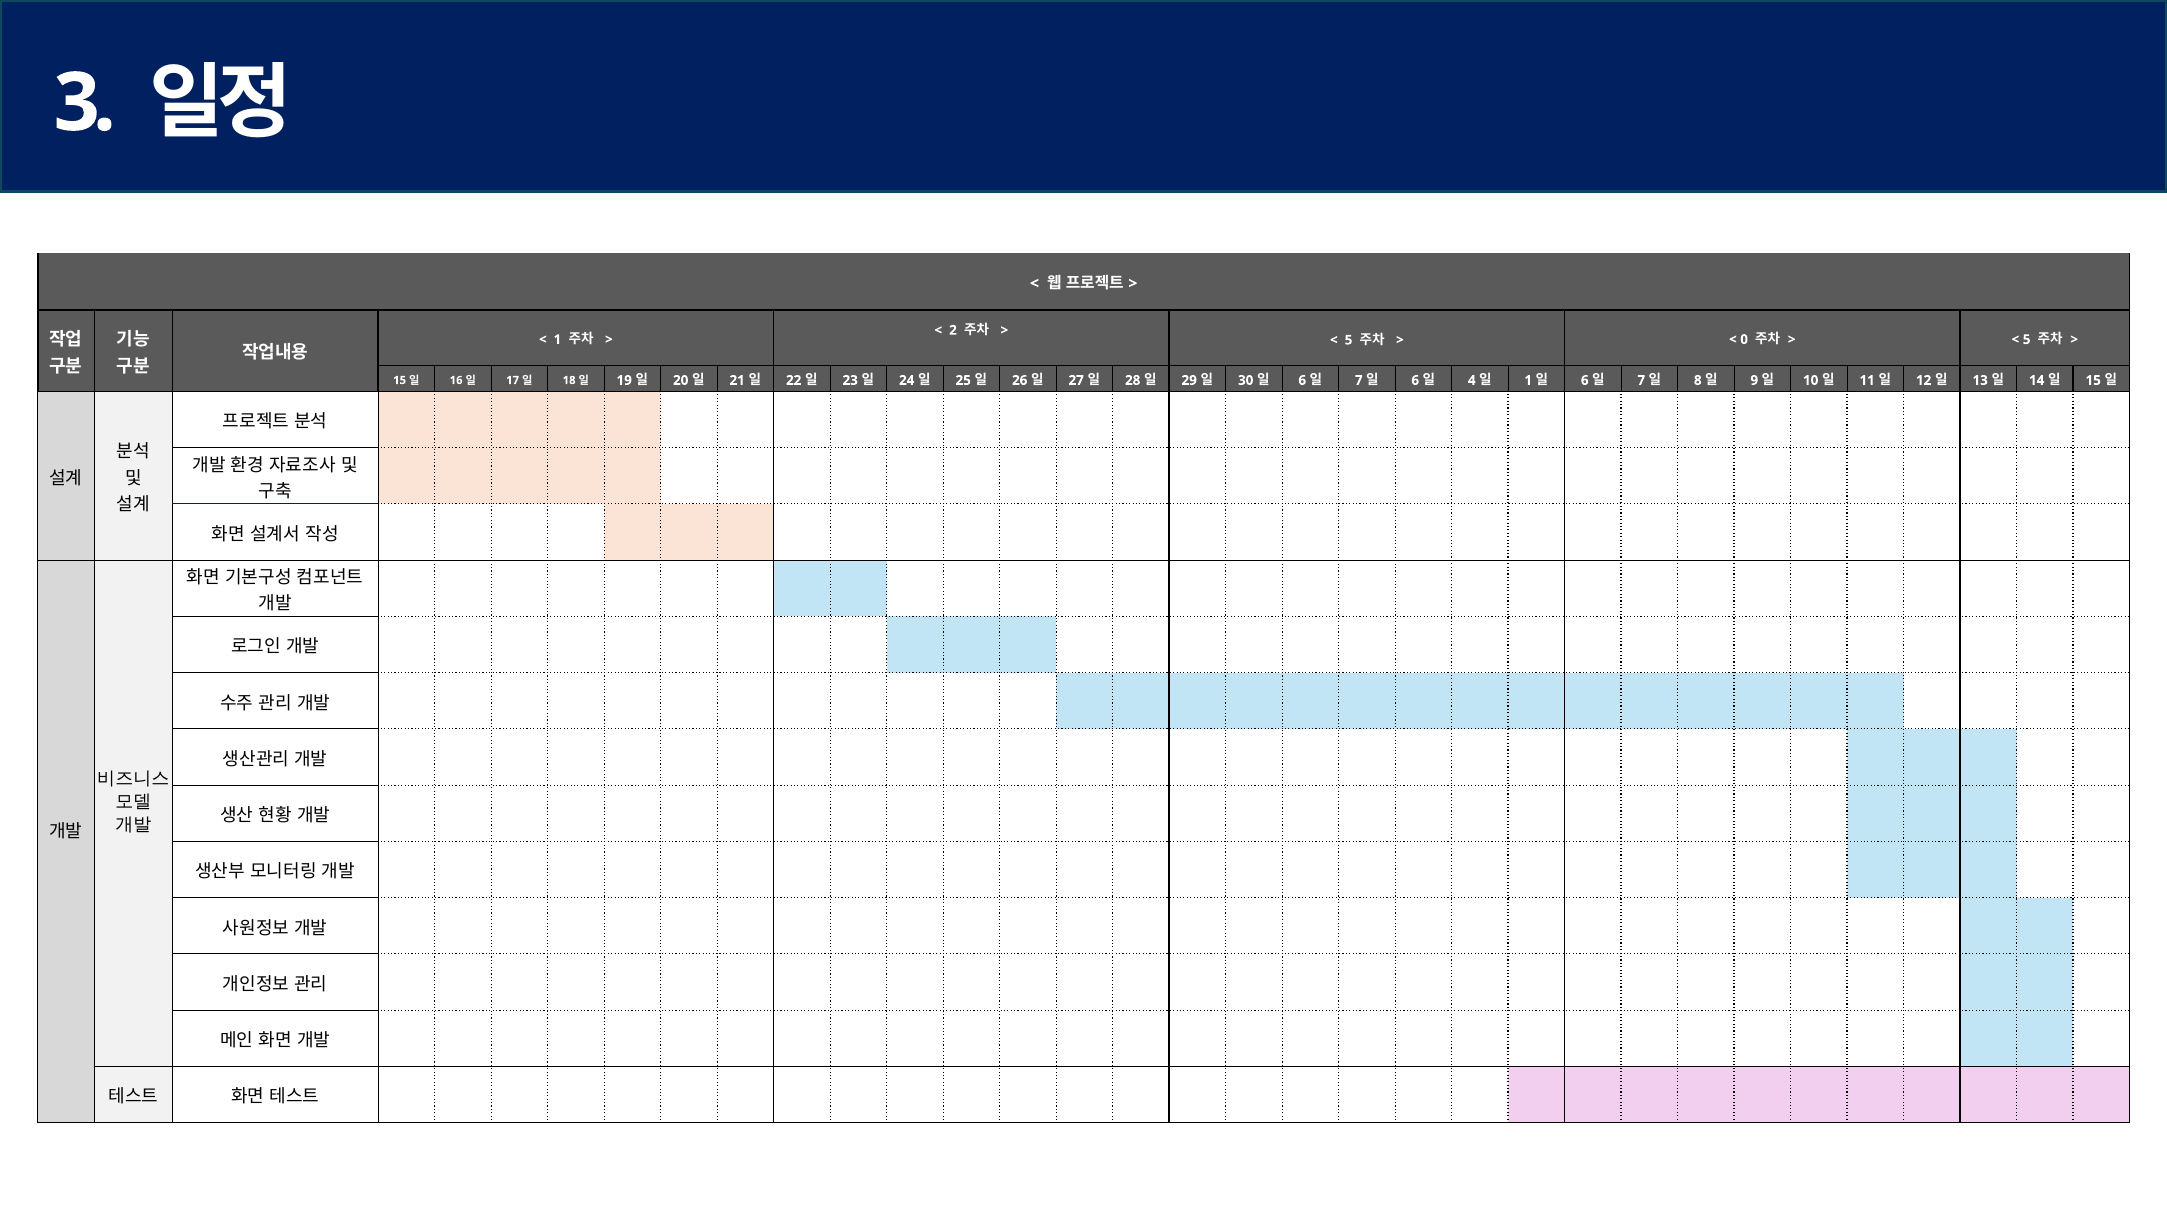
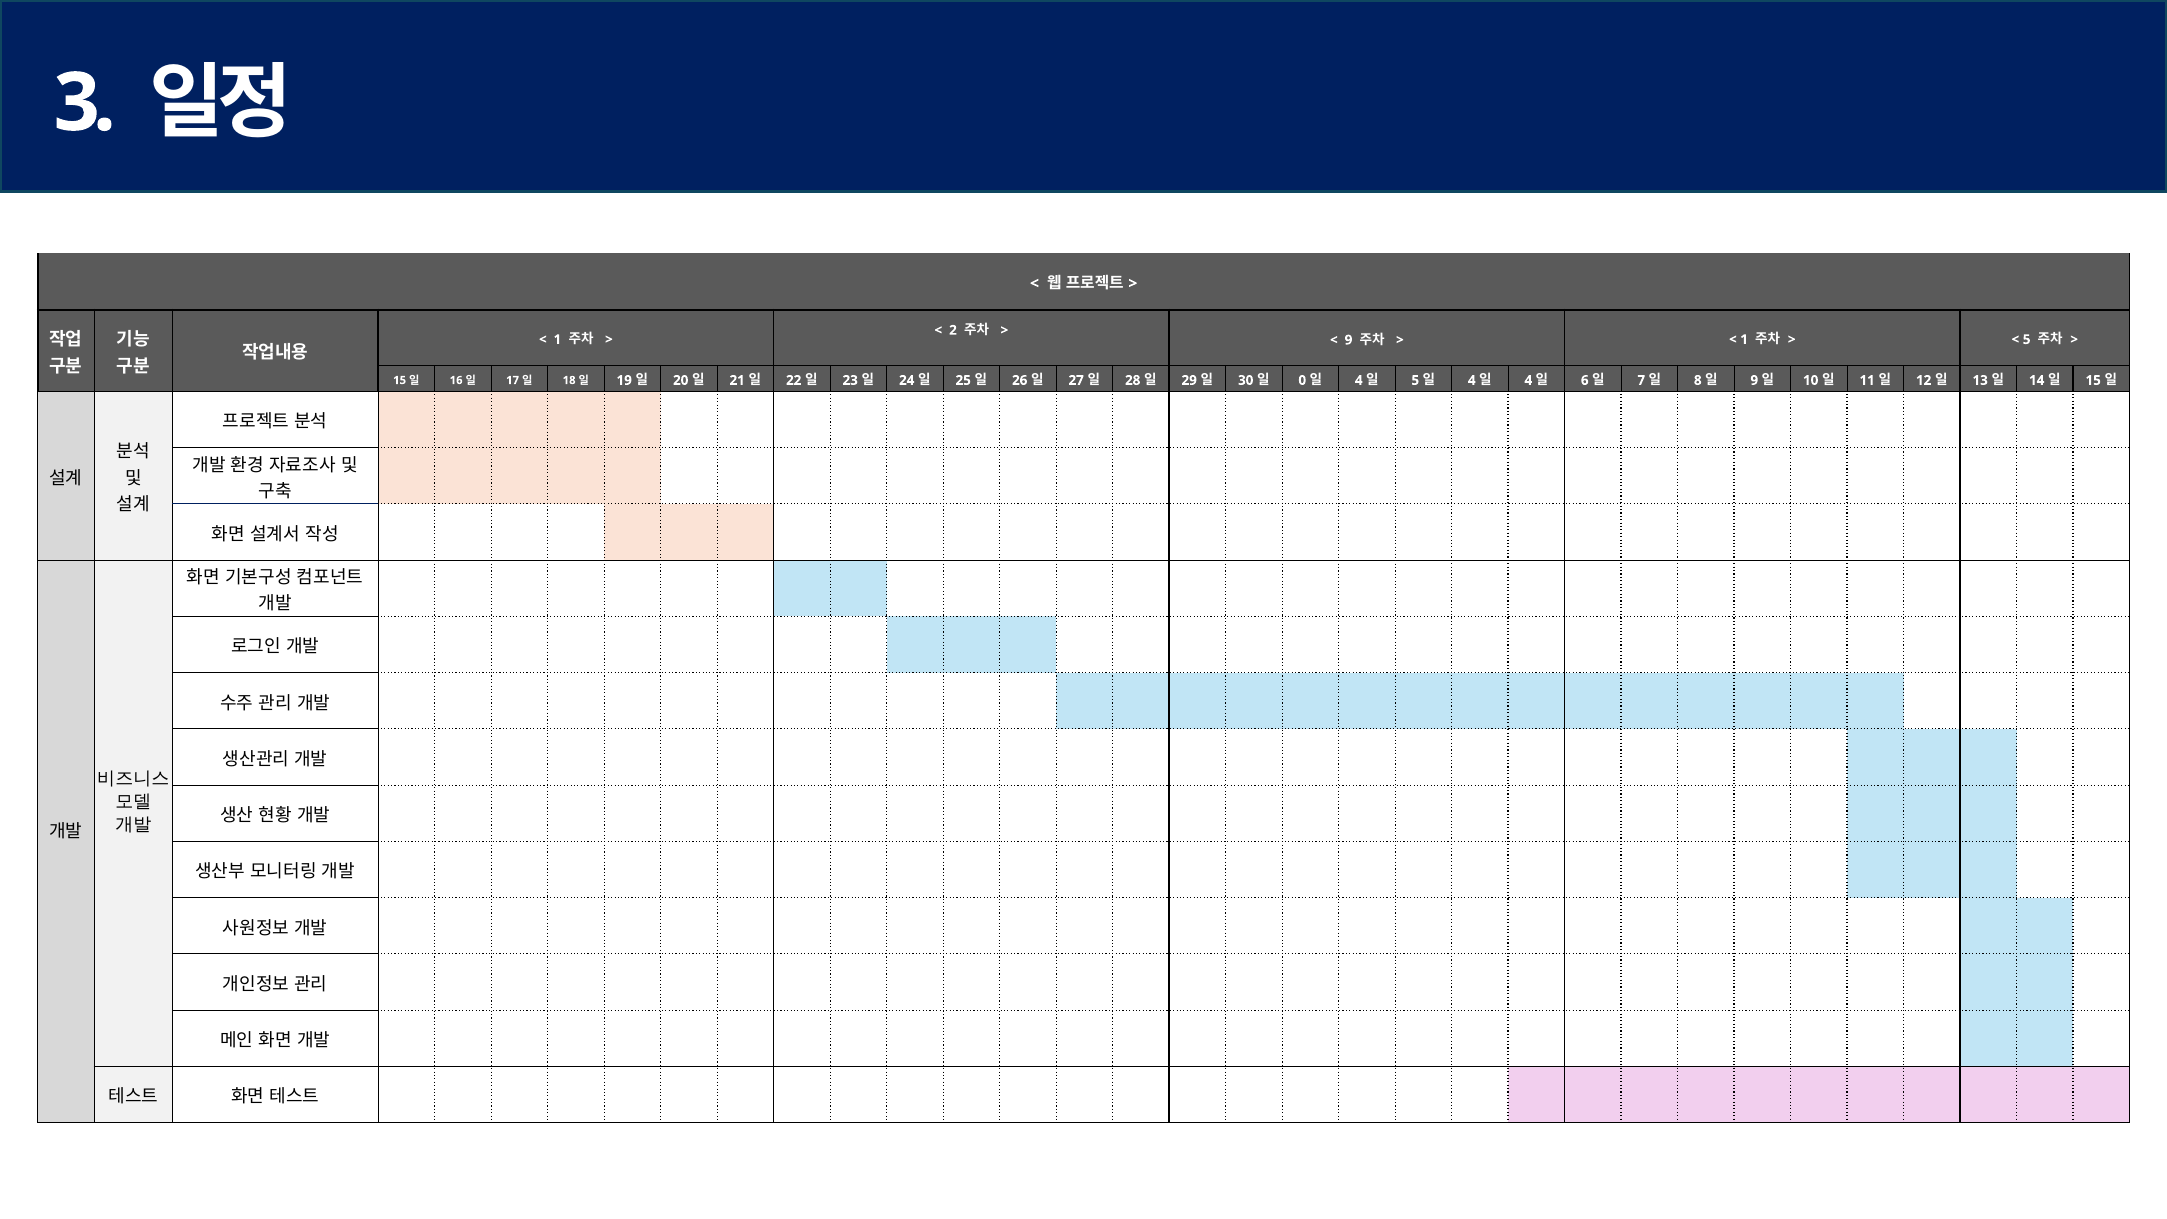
5 at (1348, 340): 5 -> 9
0 at (1744, 339): 0 -> 1
6 at (1302, 380): 6 -> 0
7 at (1359, 380): 7 -> 4
6 at (1415, 380): 6 -> 5
1 at (1528, 380): 1 -> 4
